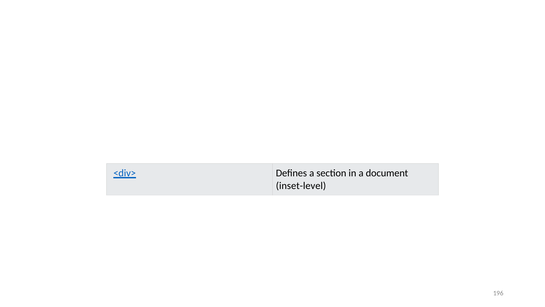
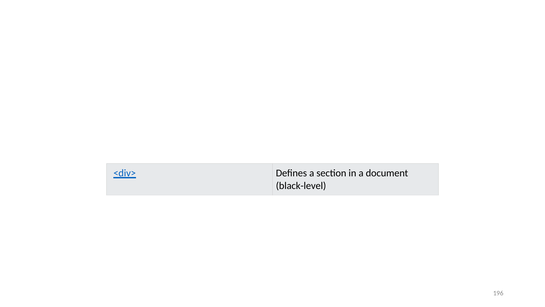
inset-level: inset-level -> black-level
